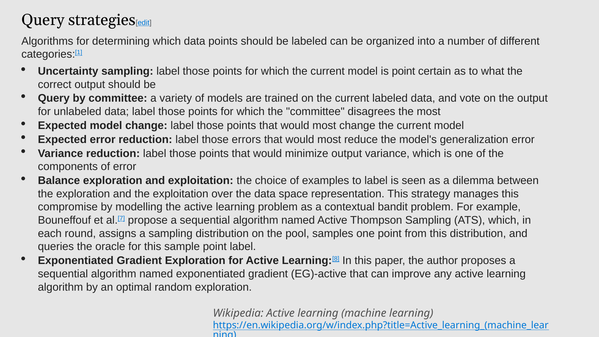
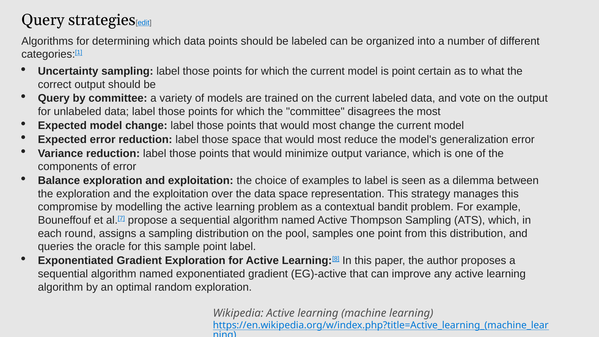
those errors: errors -> space
